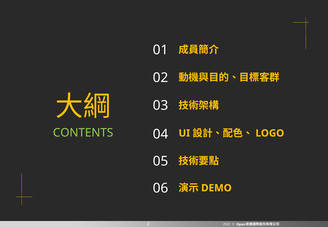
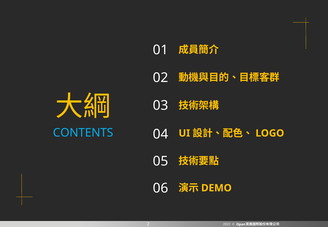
CONTENTS colour: light green -> light blue
